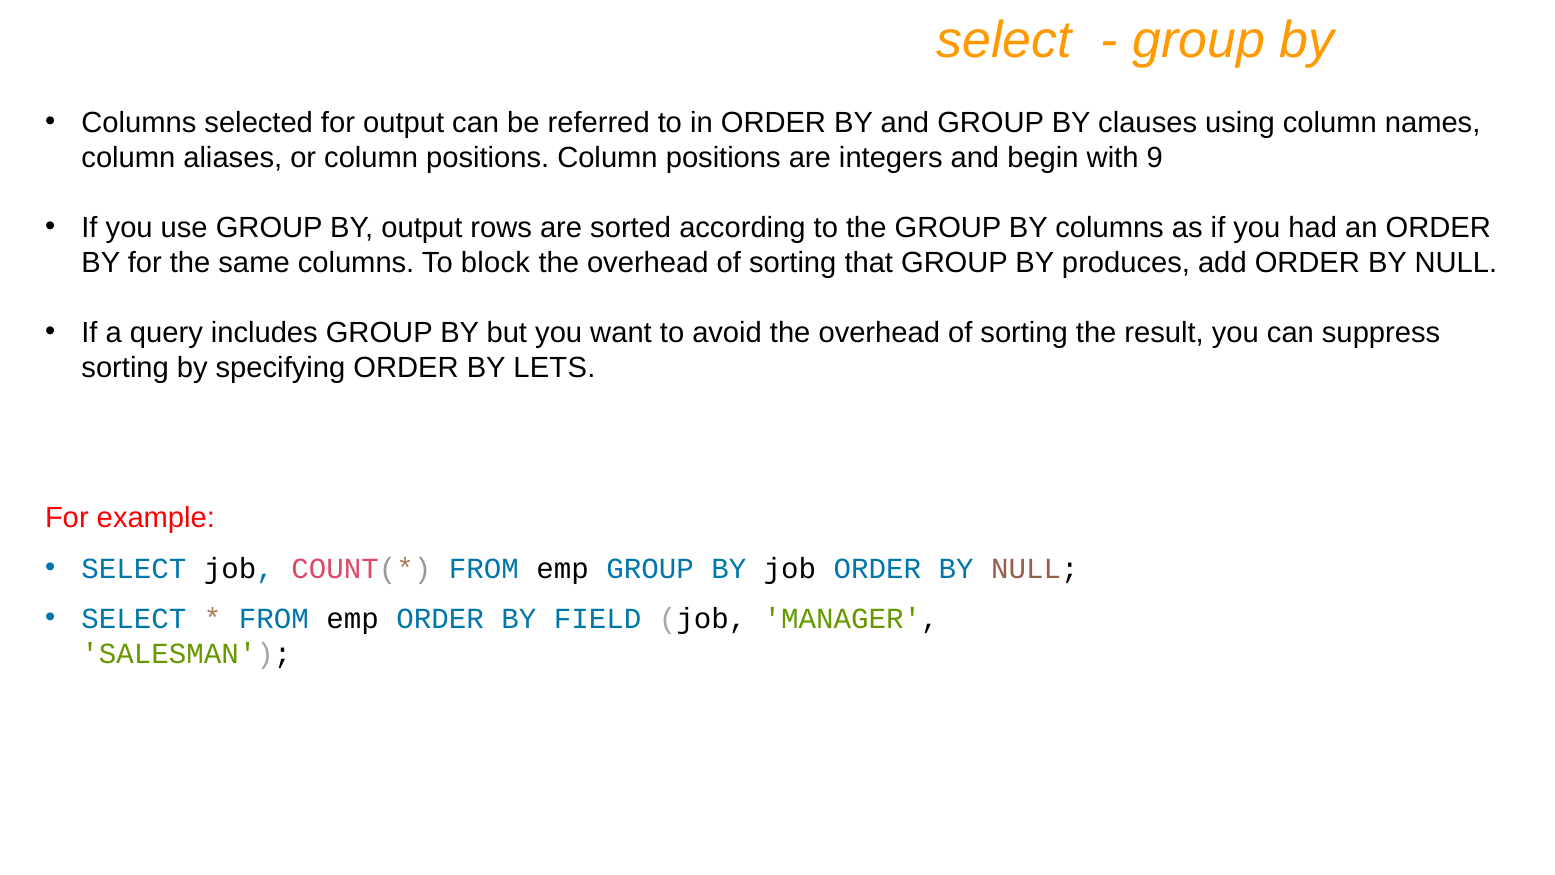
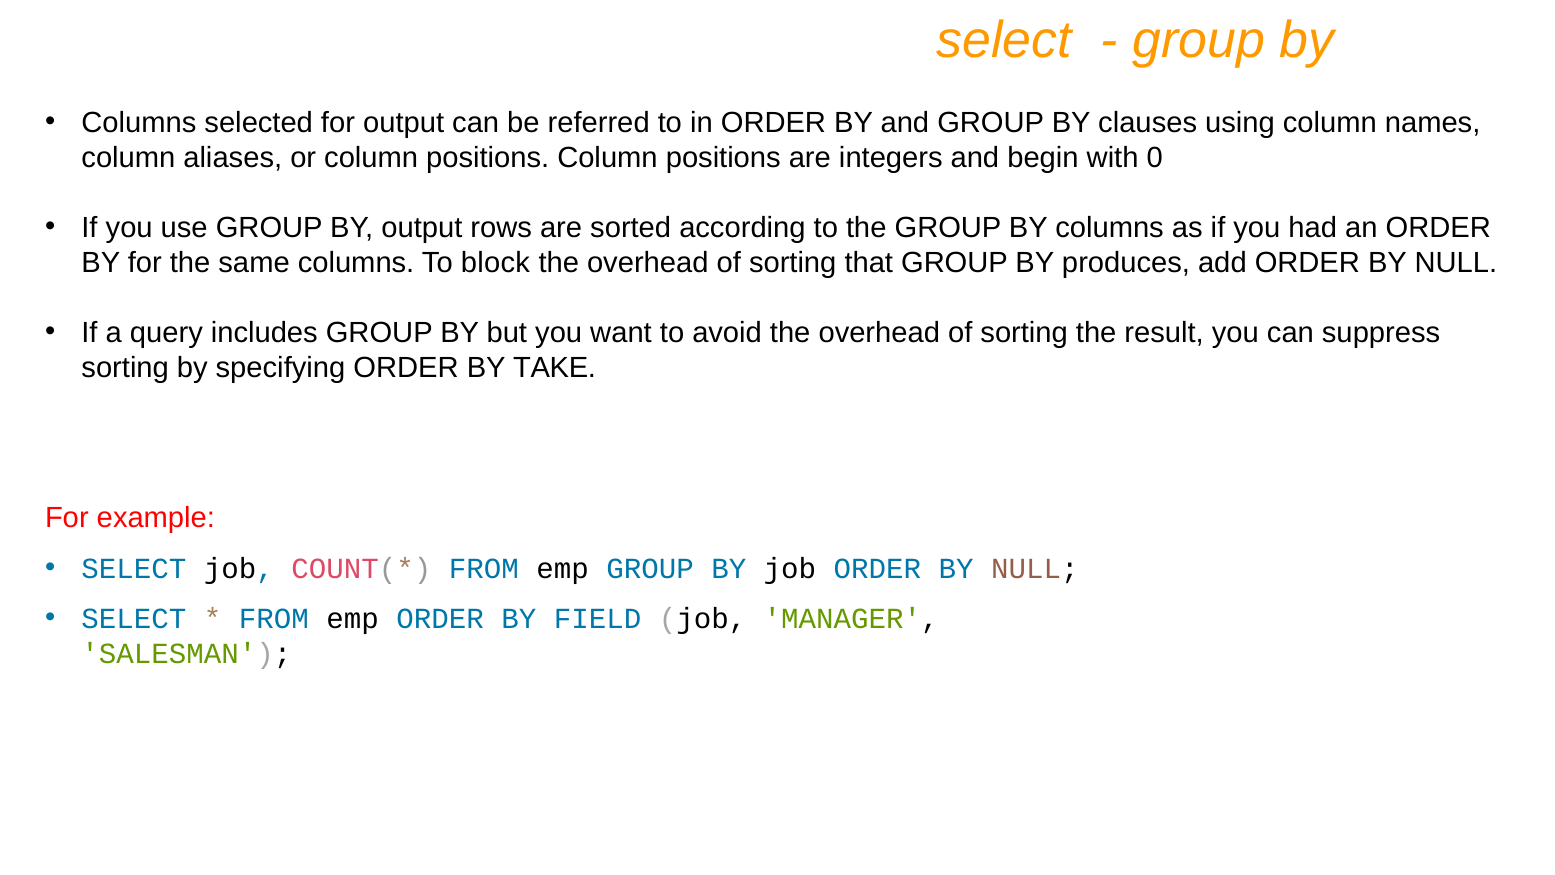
9: 9 -> 0
LETS: LETS -> TAKE
